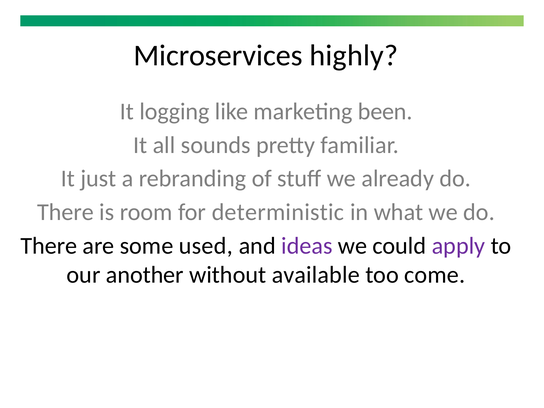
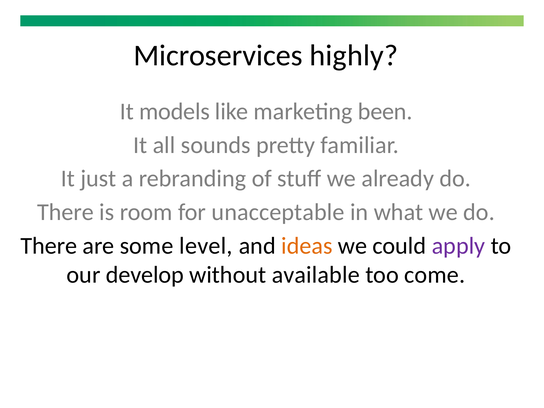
logging: logging -> models
deterministic: deterministic -> unacceptable
used: used -> level
ideas colour: purple -> orange
another: another -> develop
